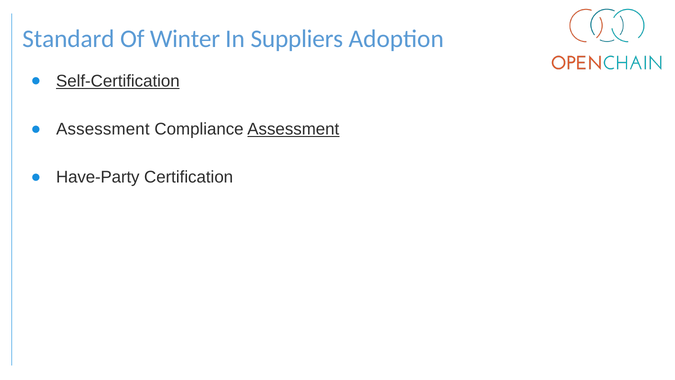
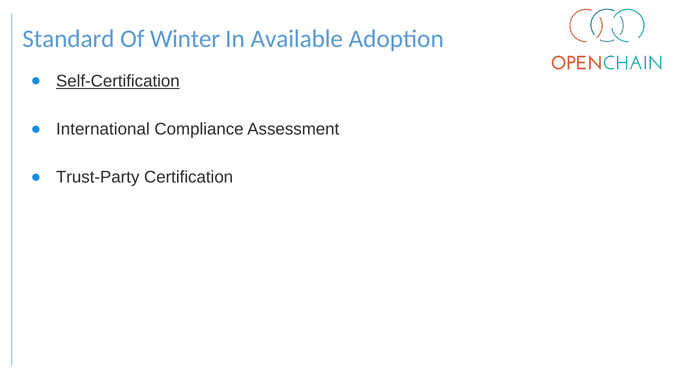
Suppliers: Suppliers -> Available
Assessment at (103, 129): Assessment -> International
Assessment at (293, 129) underline: present -> none
Have-Party: Have-Party -> Trust-Party
